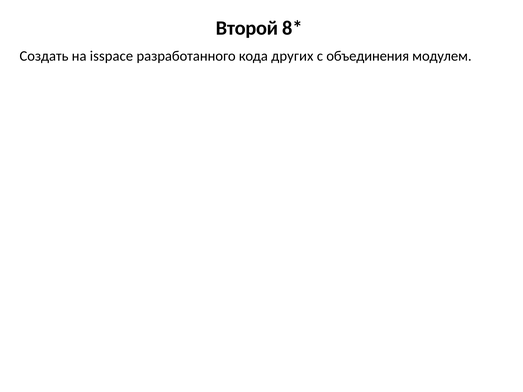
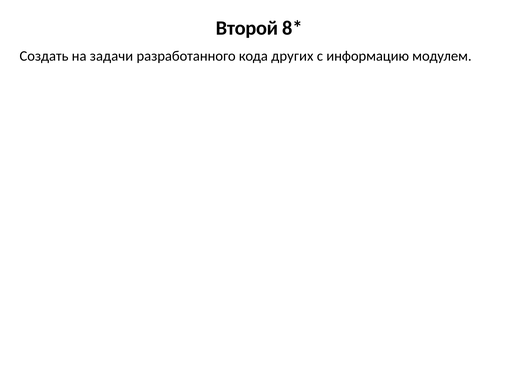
isspace: isspace -> задачи
объединения: объединения -> информацию
